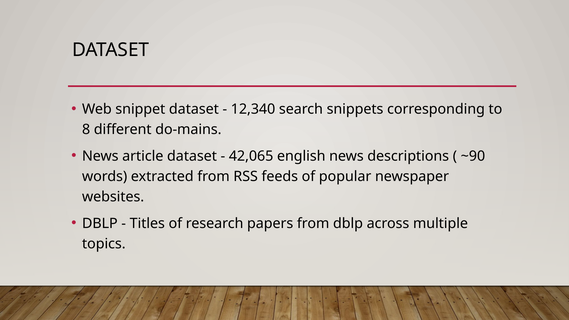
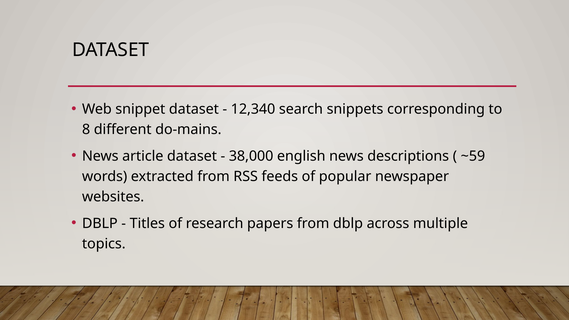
42,065: 42,065 -> 38,000
~90: ~90 -> ~59
